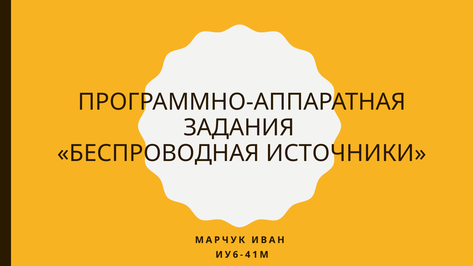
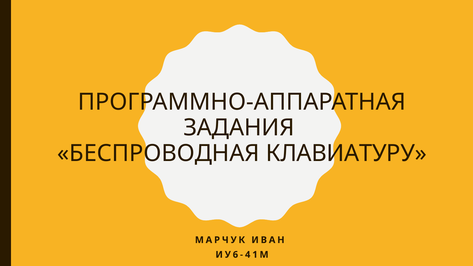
ИСТОЧНИКИ: ИСТОЧНИКИ -> КЛАВИАТУРУ
